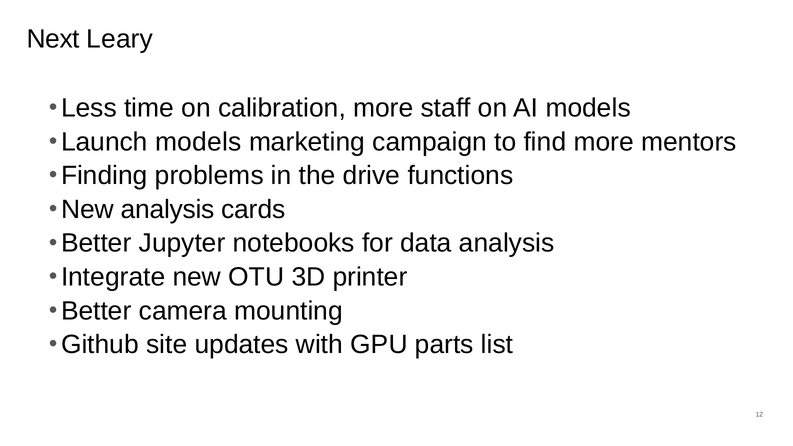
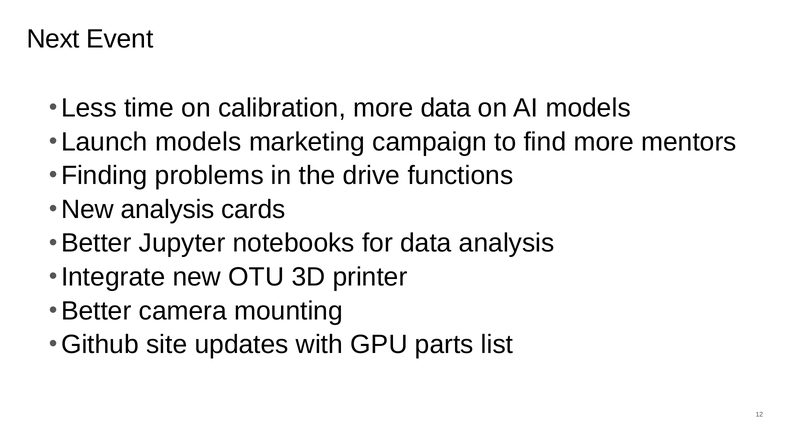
Leary: Leary -> Event
more staff: staff -> data
